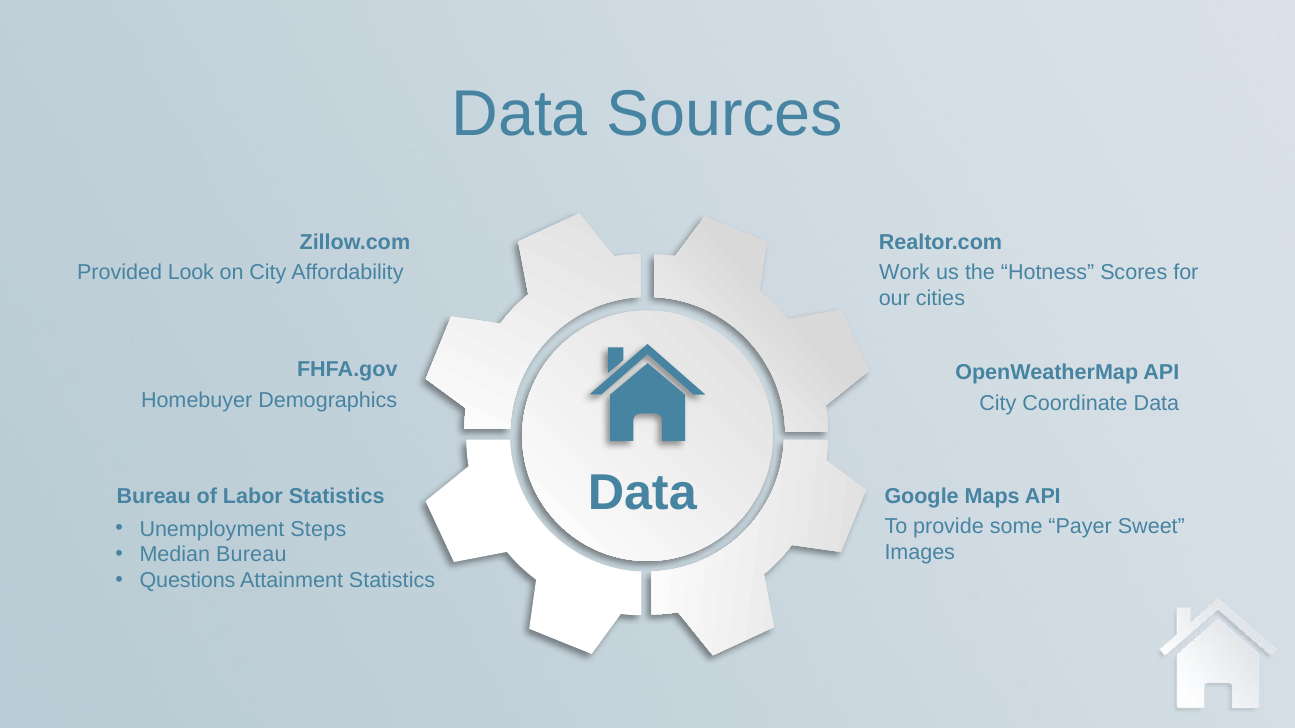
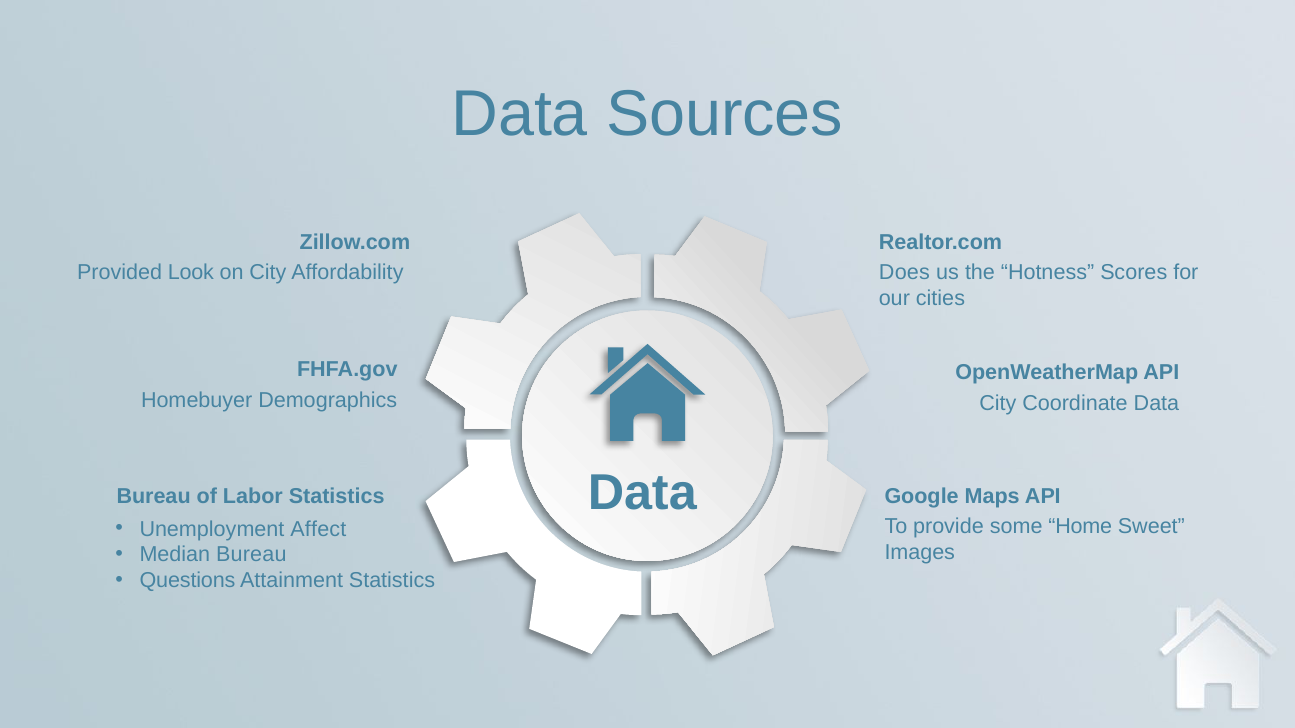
Work: Work -> Does
Payer: Payer -> Home
Steps: Steps -> Affect
